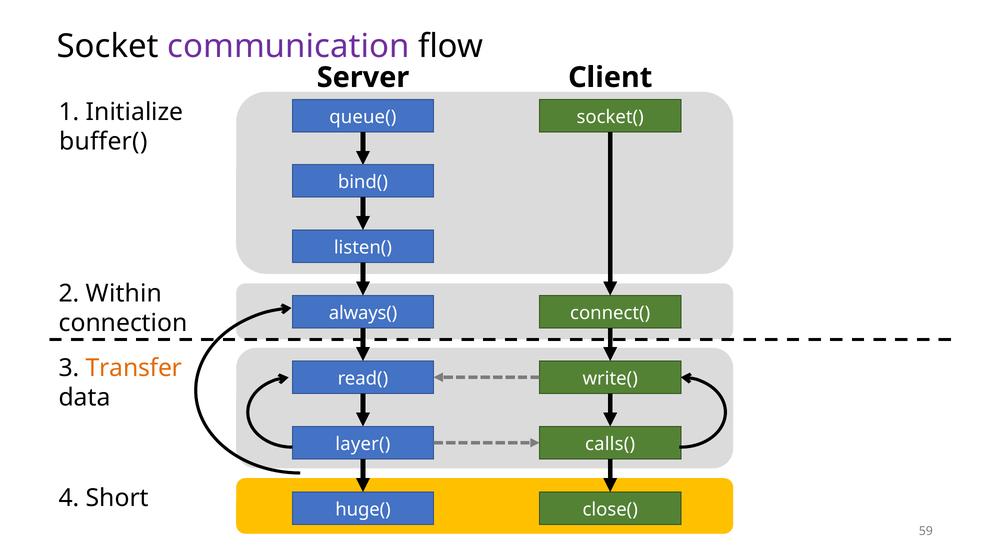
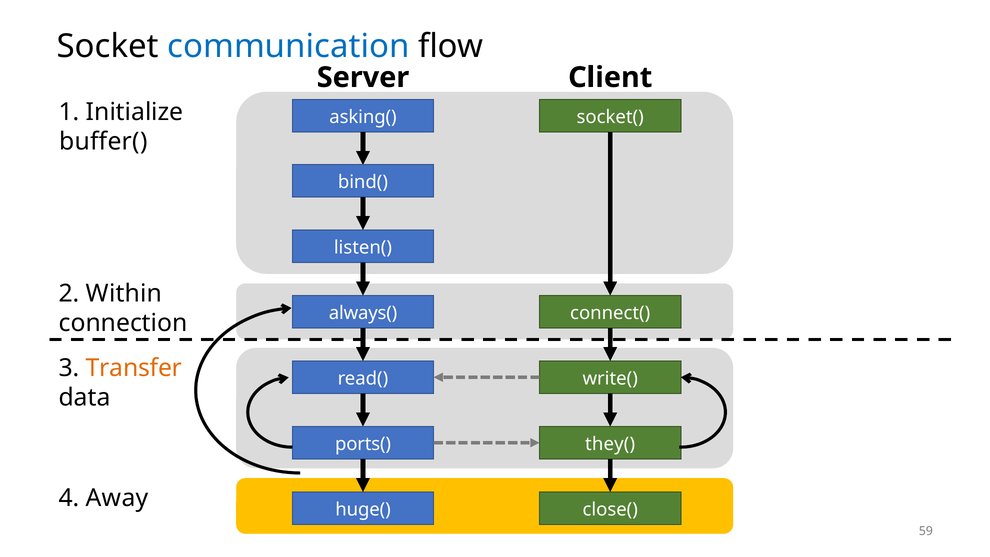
communication colour: purple -> blue
queue(: queue( -> asking(
layer(: layer( -> ports(
calls(: calls( -> they(
Short: Short -> Away
